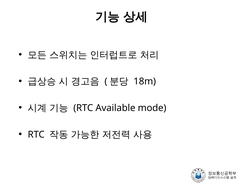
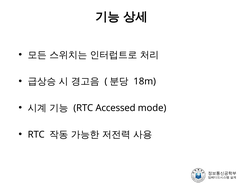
Available: Available -> Accessed
